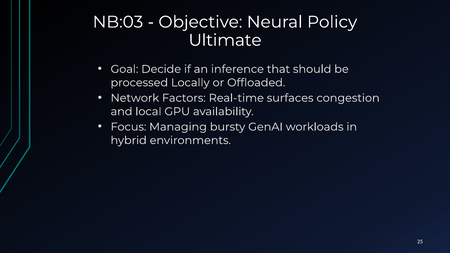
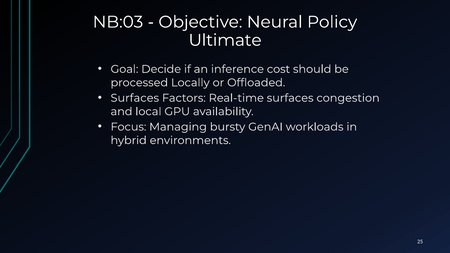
that: that -> cost
Network at (135, 98): Network -> Surfaces
